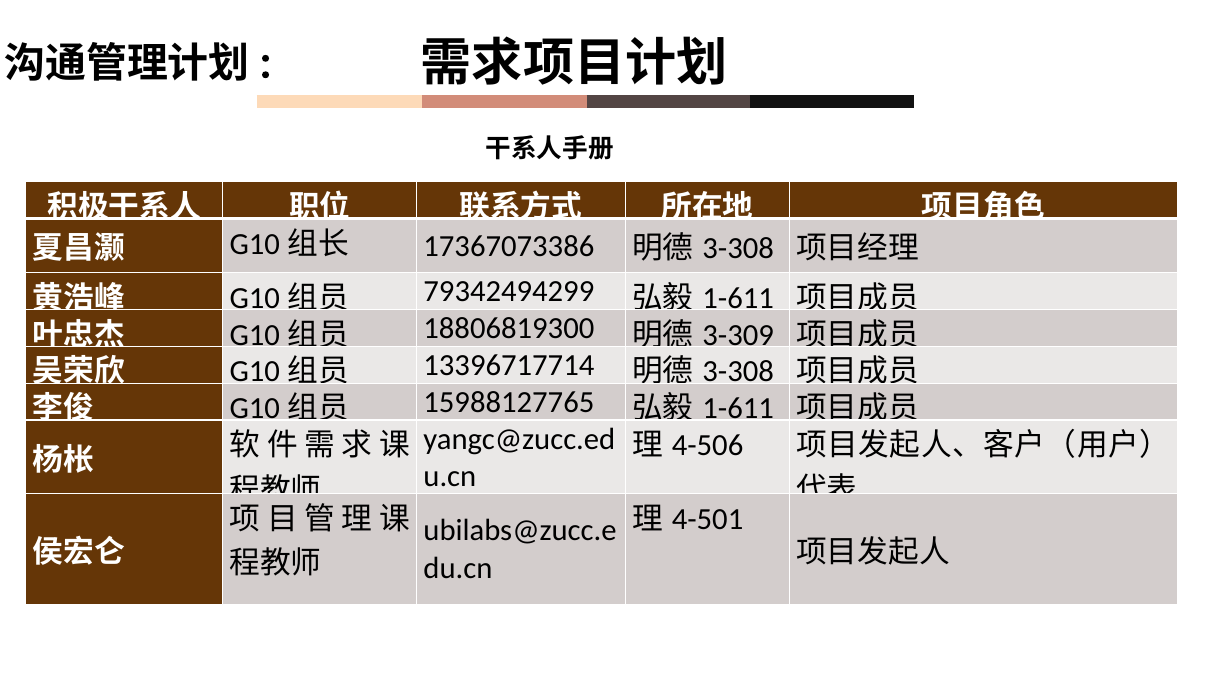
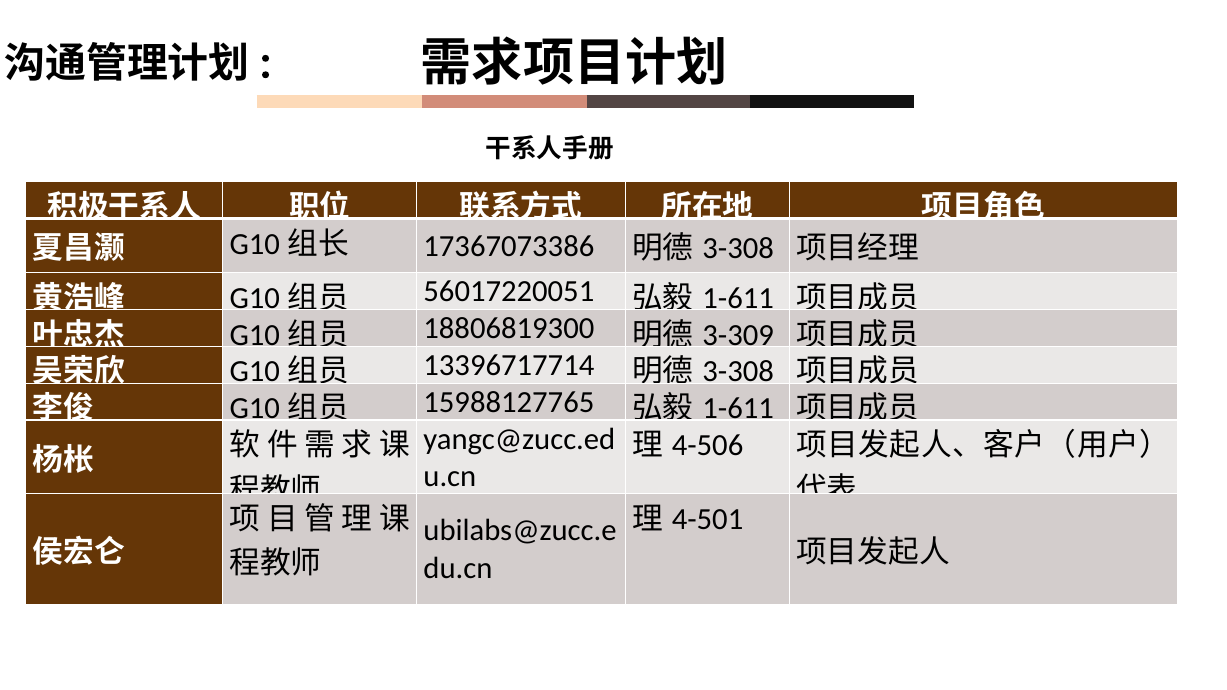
79342494299: 79342494299 -> 56017220051
